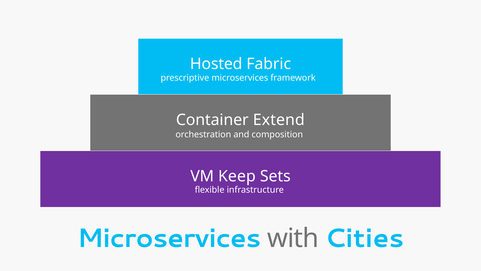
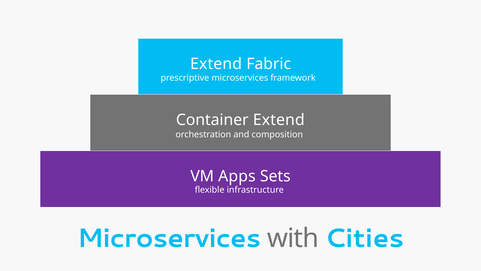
Hosted at (216, 64): Hosted -> Extend
Keep: Keep -> Apps
